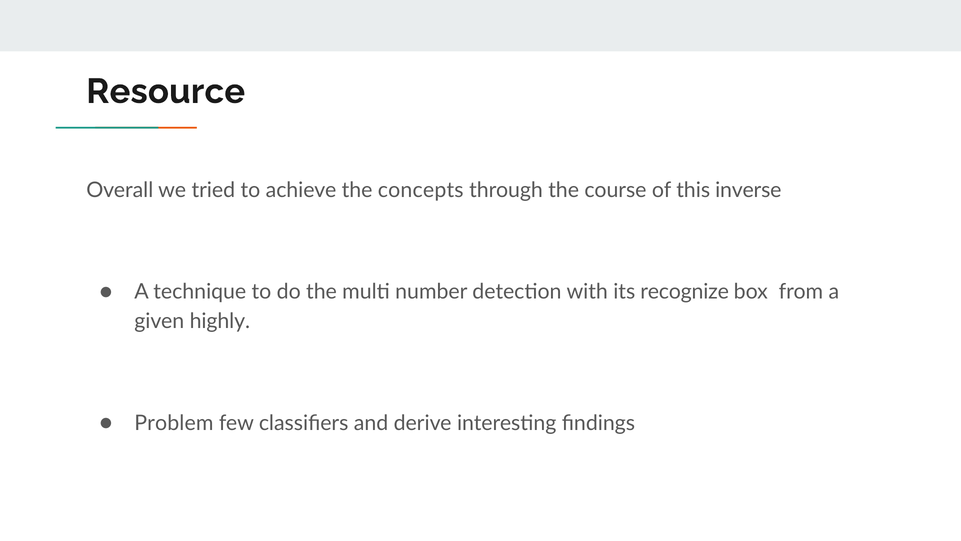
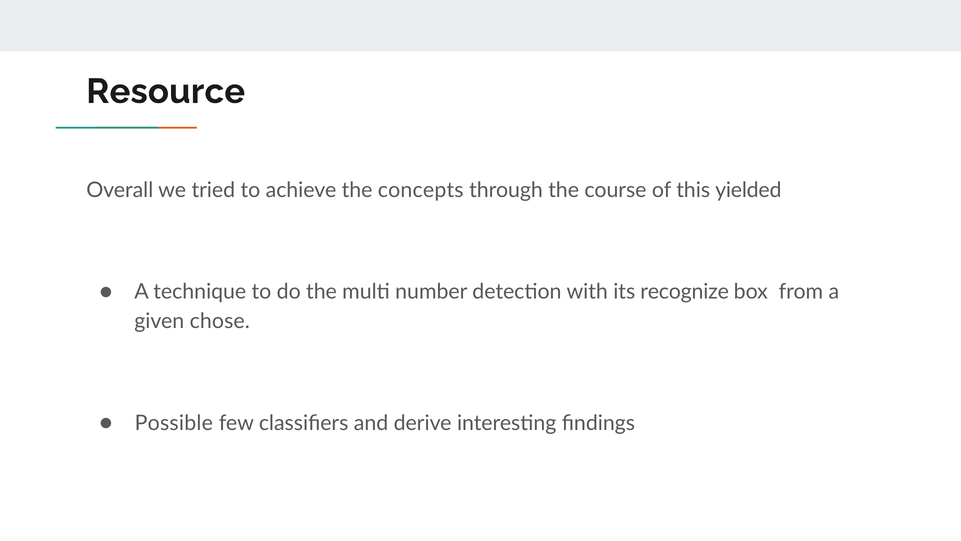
inverse: inverse -> yielded
highly: highly -> chose
Problem: Problem -> Possible
